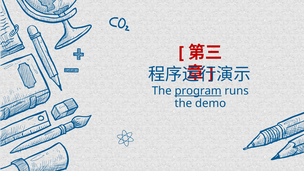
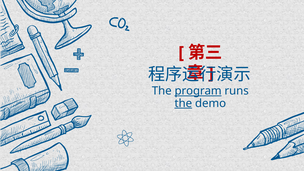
the at (183, 103) underline: none -> present
